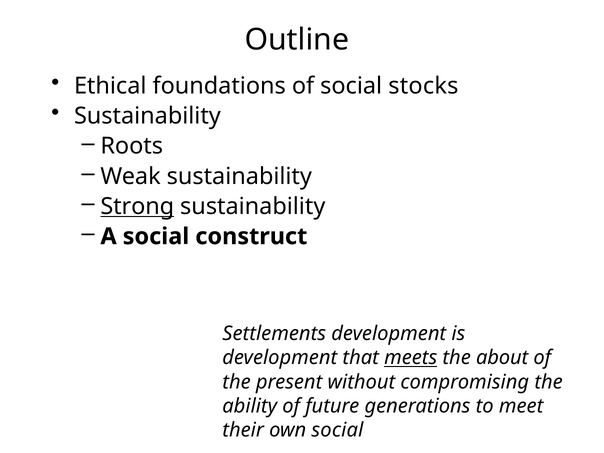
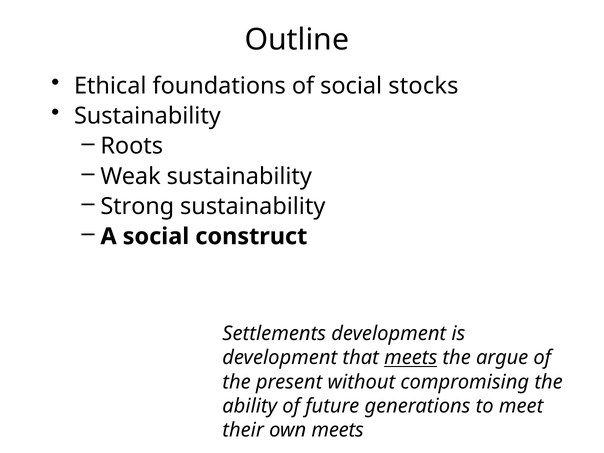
Strong underline: present -> none
about: about -> argue
own social: social -> meets
